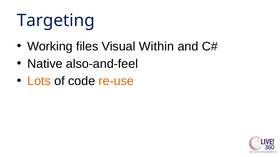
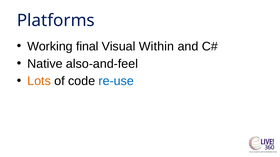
Targeting: Targeting -> Platforms
files: files -> final
re-use colour: orange -> blue
